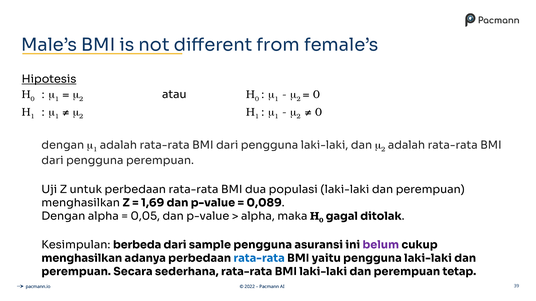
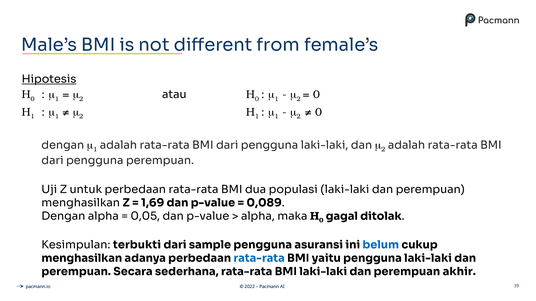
berbeda: berbeda -> terbukti
belum colour: purple -> blue
tetap: tetap -> akhir
